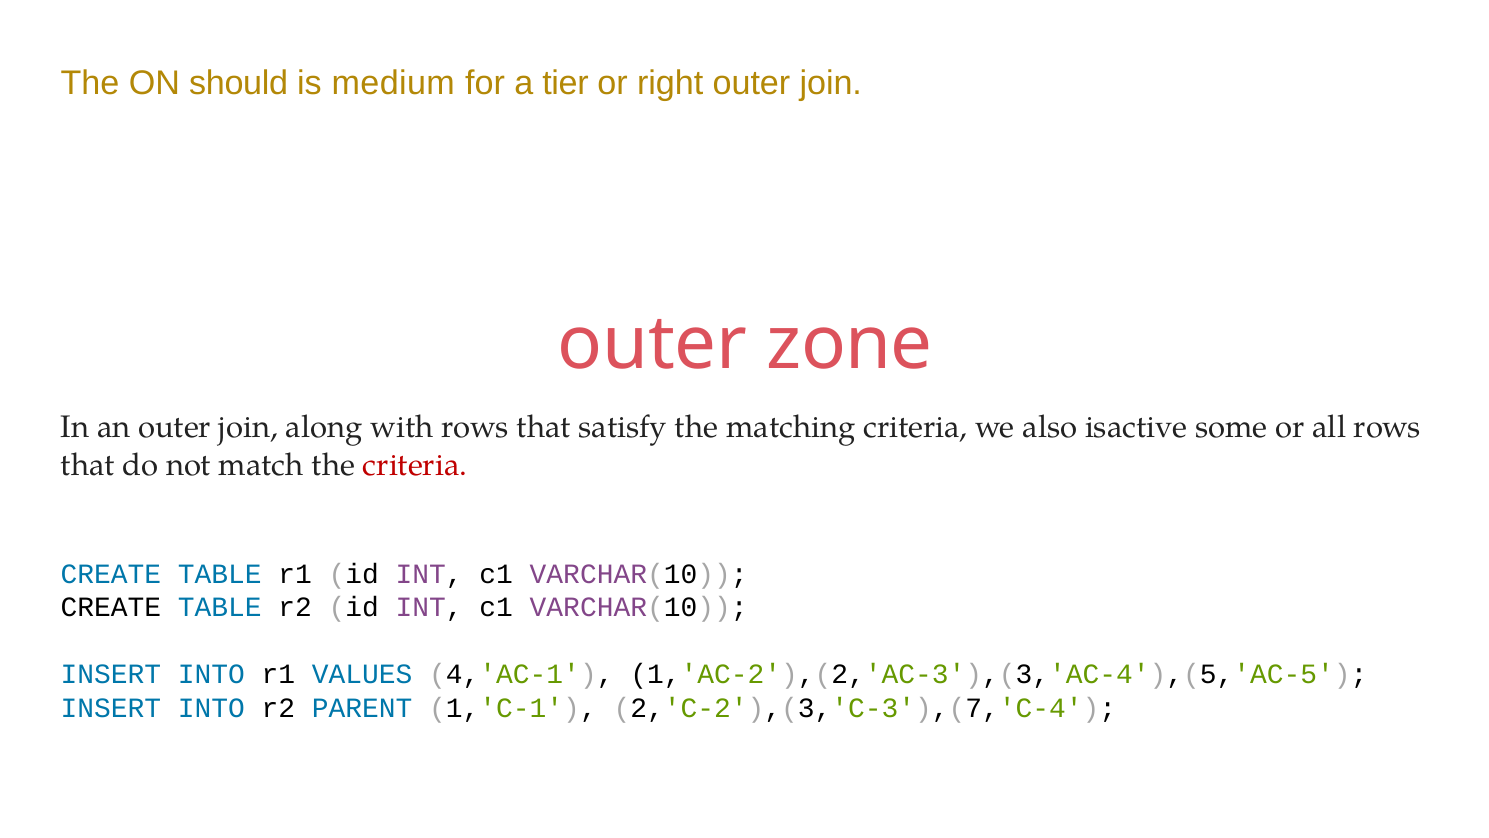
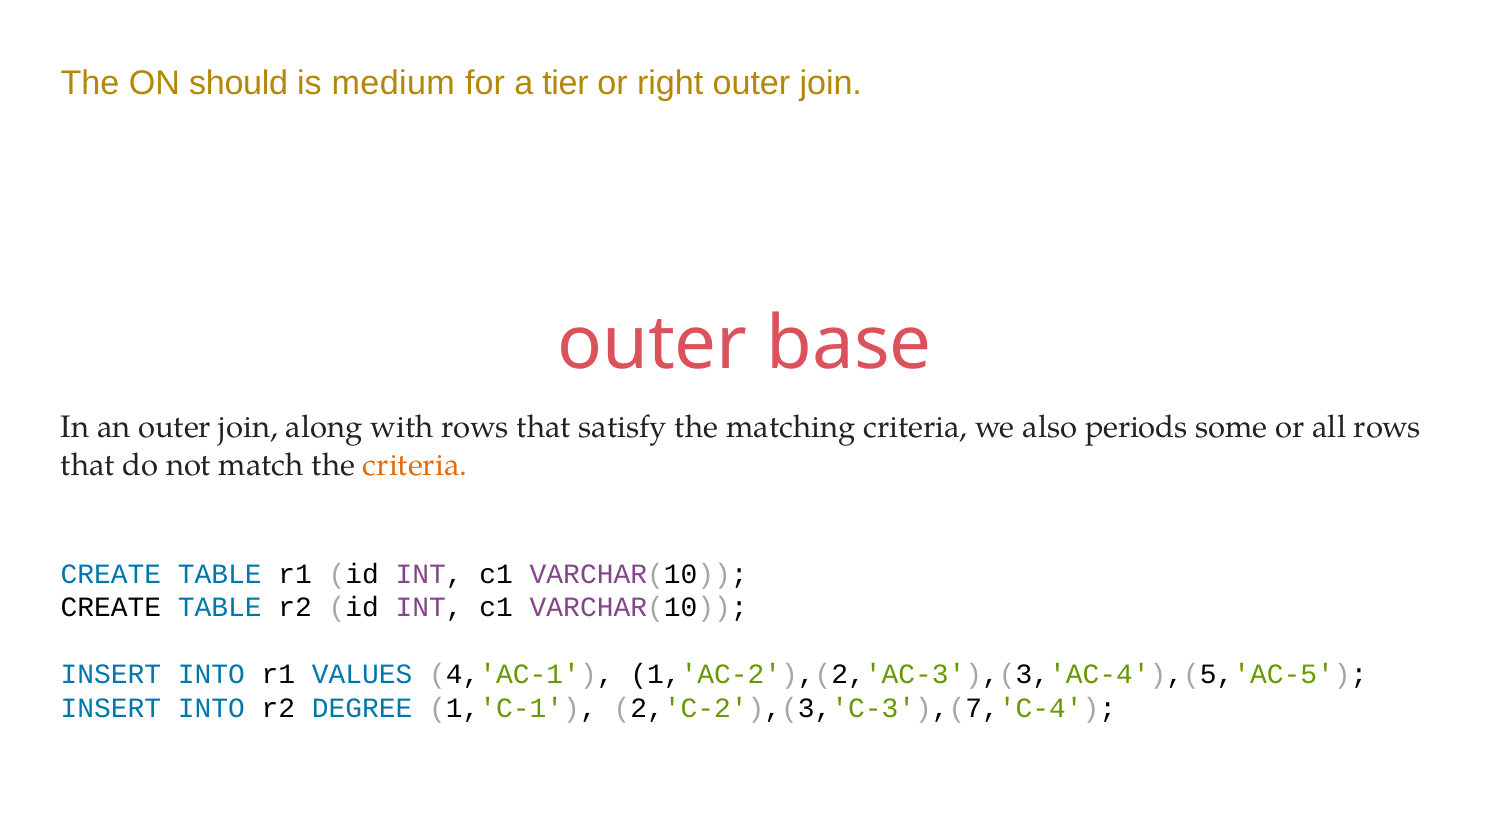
zone: zone -> base
isactive: isactive -> periods
criteria at (415, 465) colour: red -> orange
PARENT: PARENT -> DEGREE
